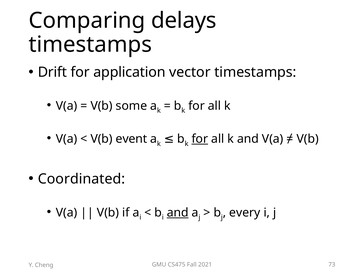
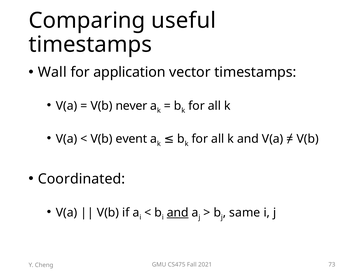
delays: delays -> useful
Drift: Drift -> Wall
some: some -> never
for at (200, 139) underline: present -> none
every: every -> same
